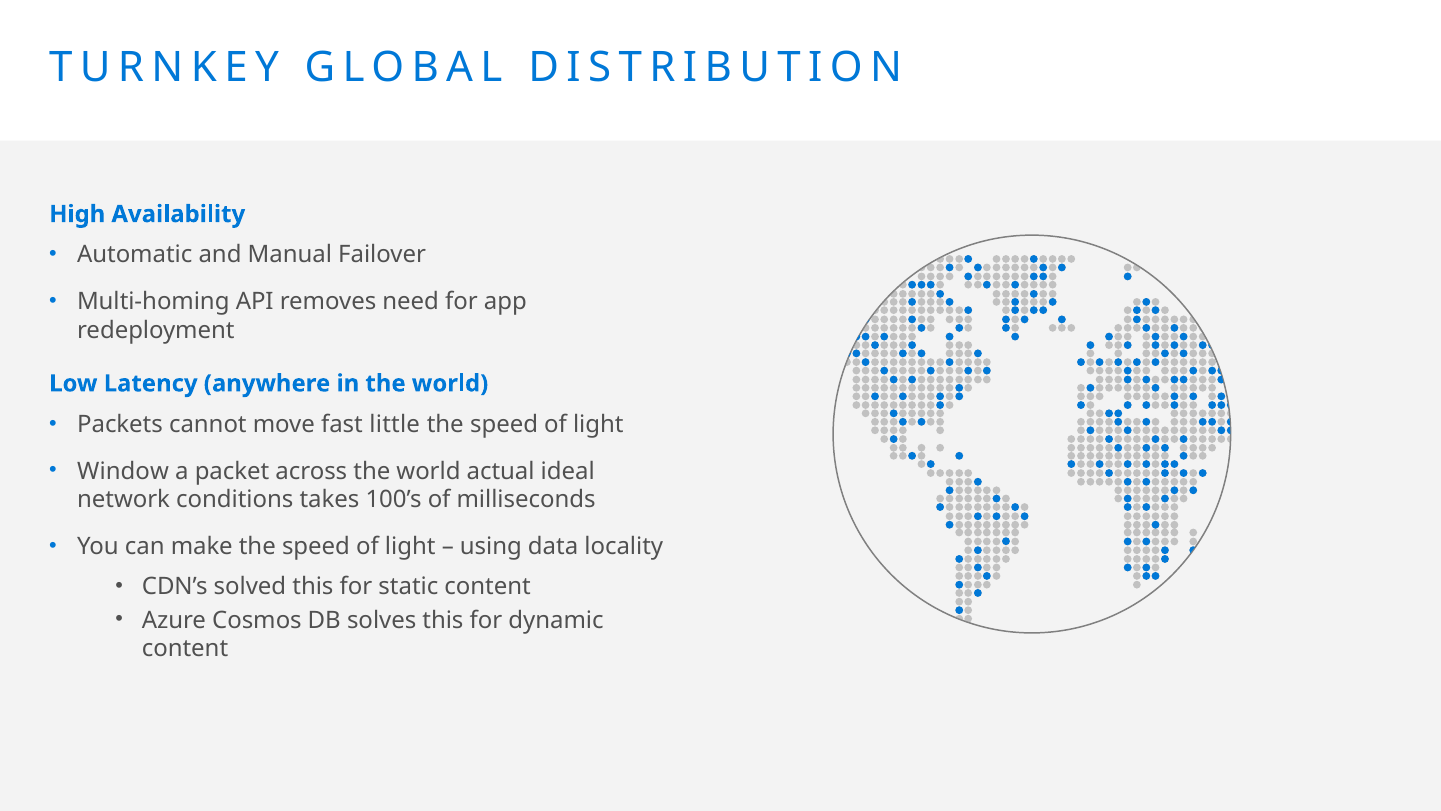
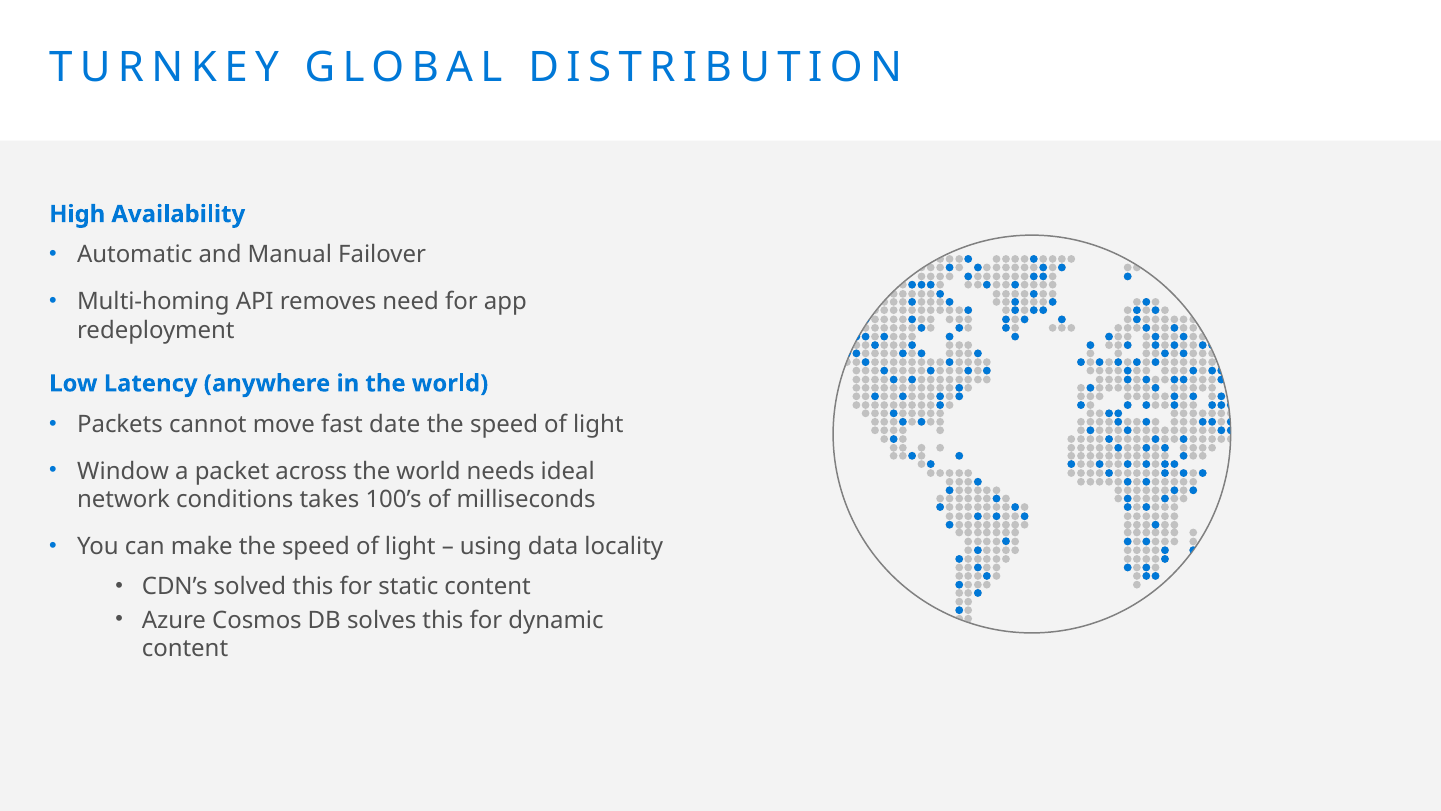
little: little -> date
actual: actual -> needs
